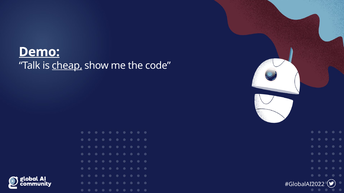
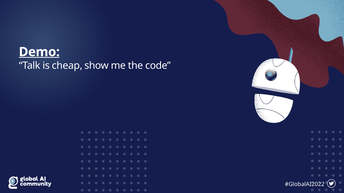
cheap underline: present -> none
